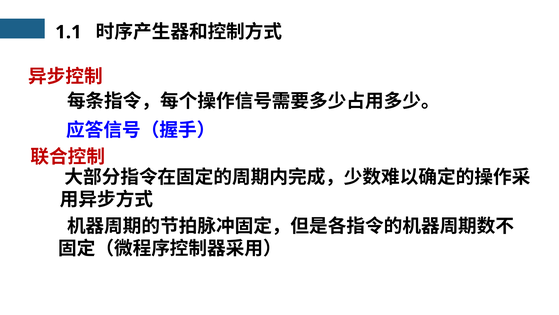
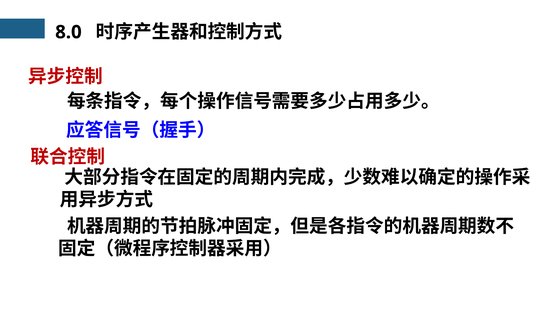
1.1: 1.1 -> 8.0
